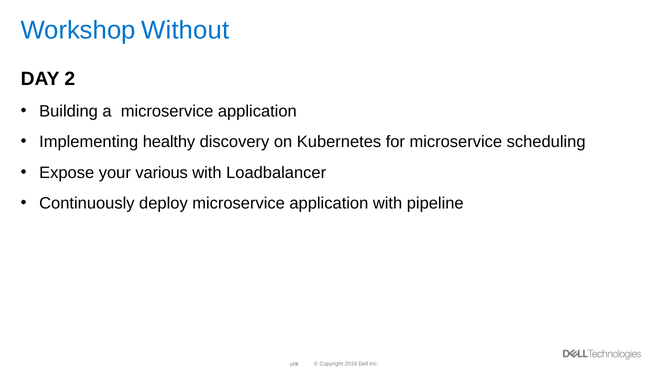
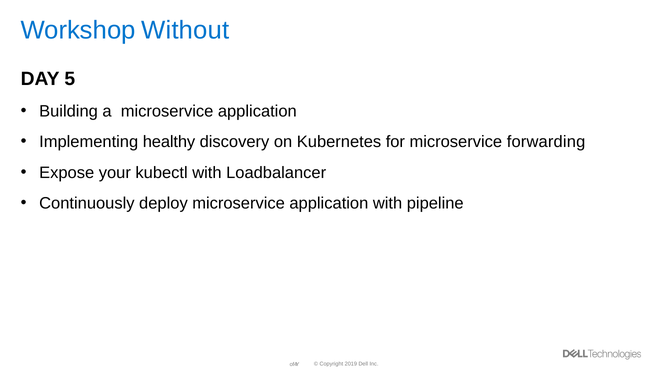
2: 2 -> 5
scheduling: scheduling -> forwarding
various: various -> kubectl
